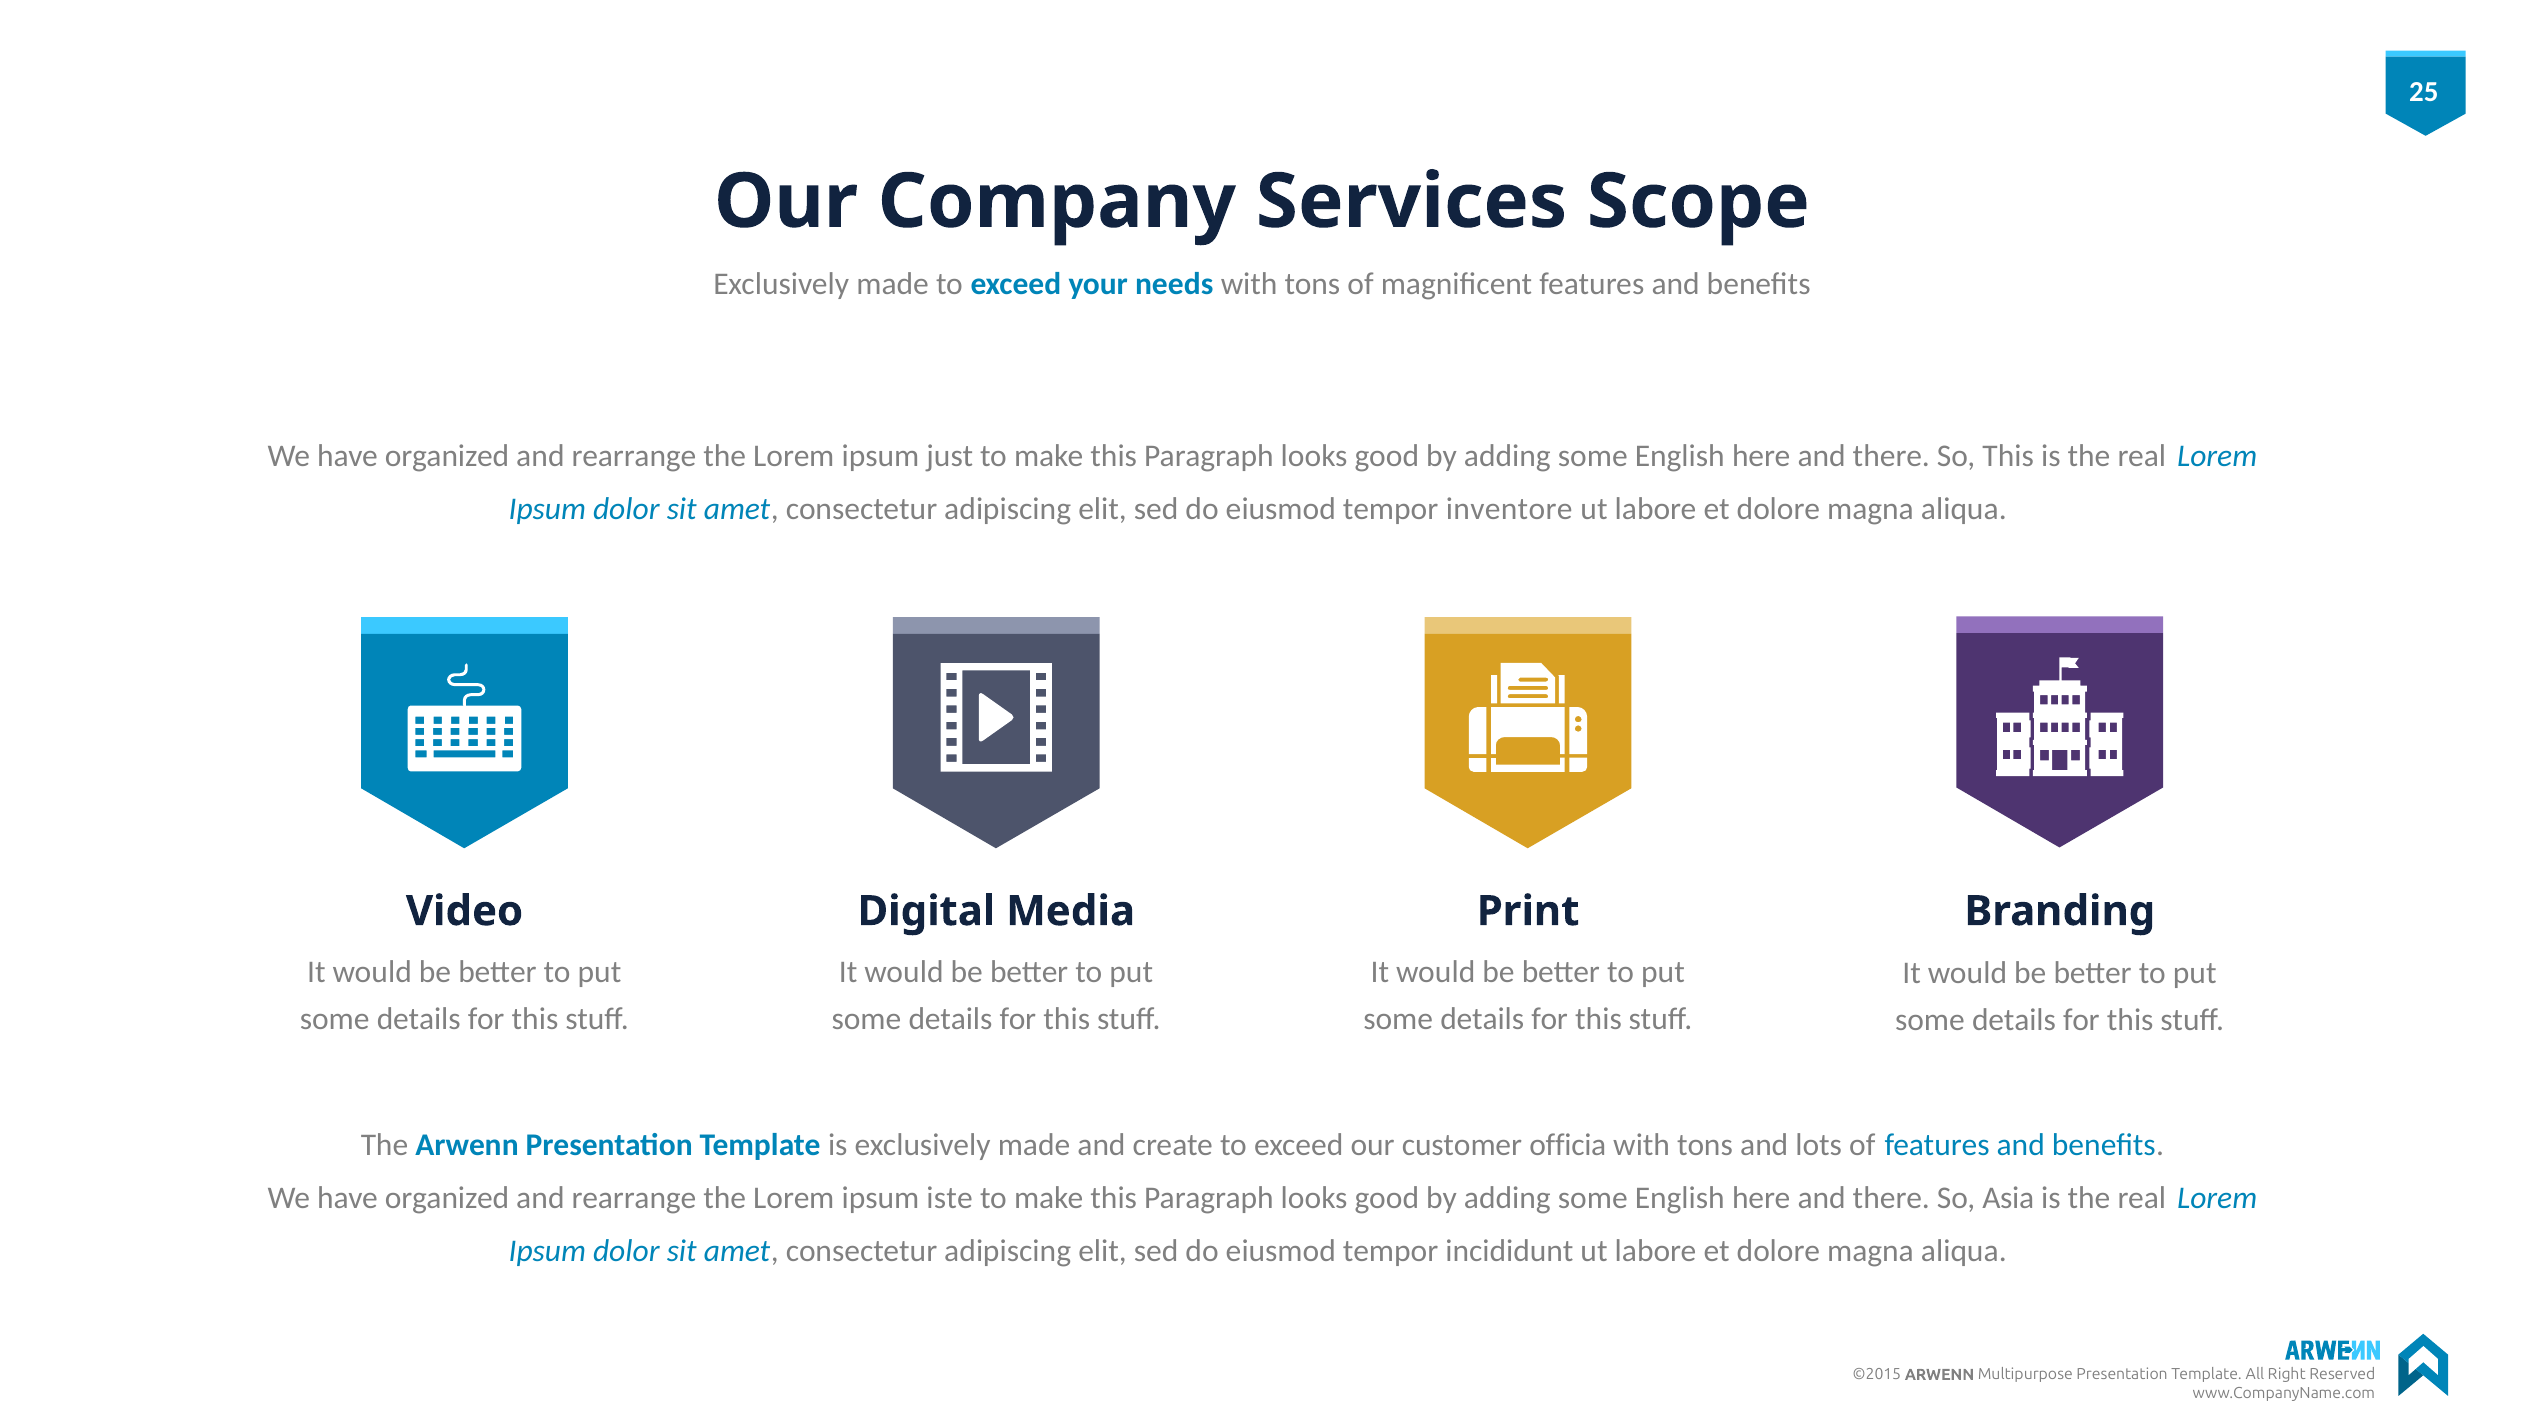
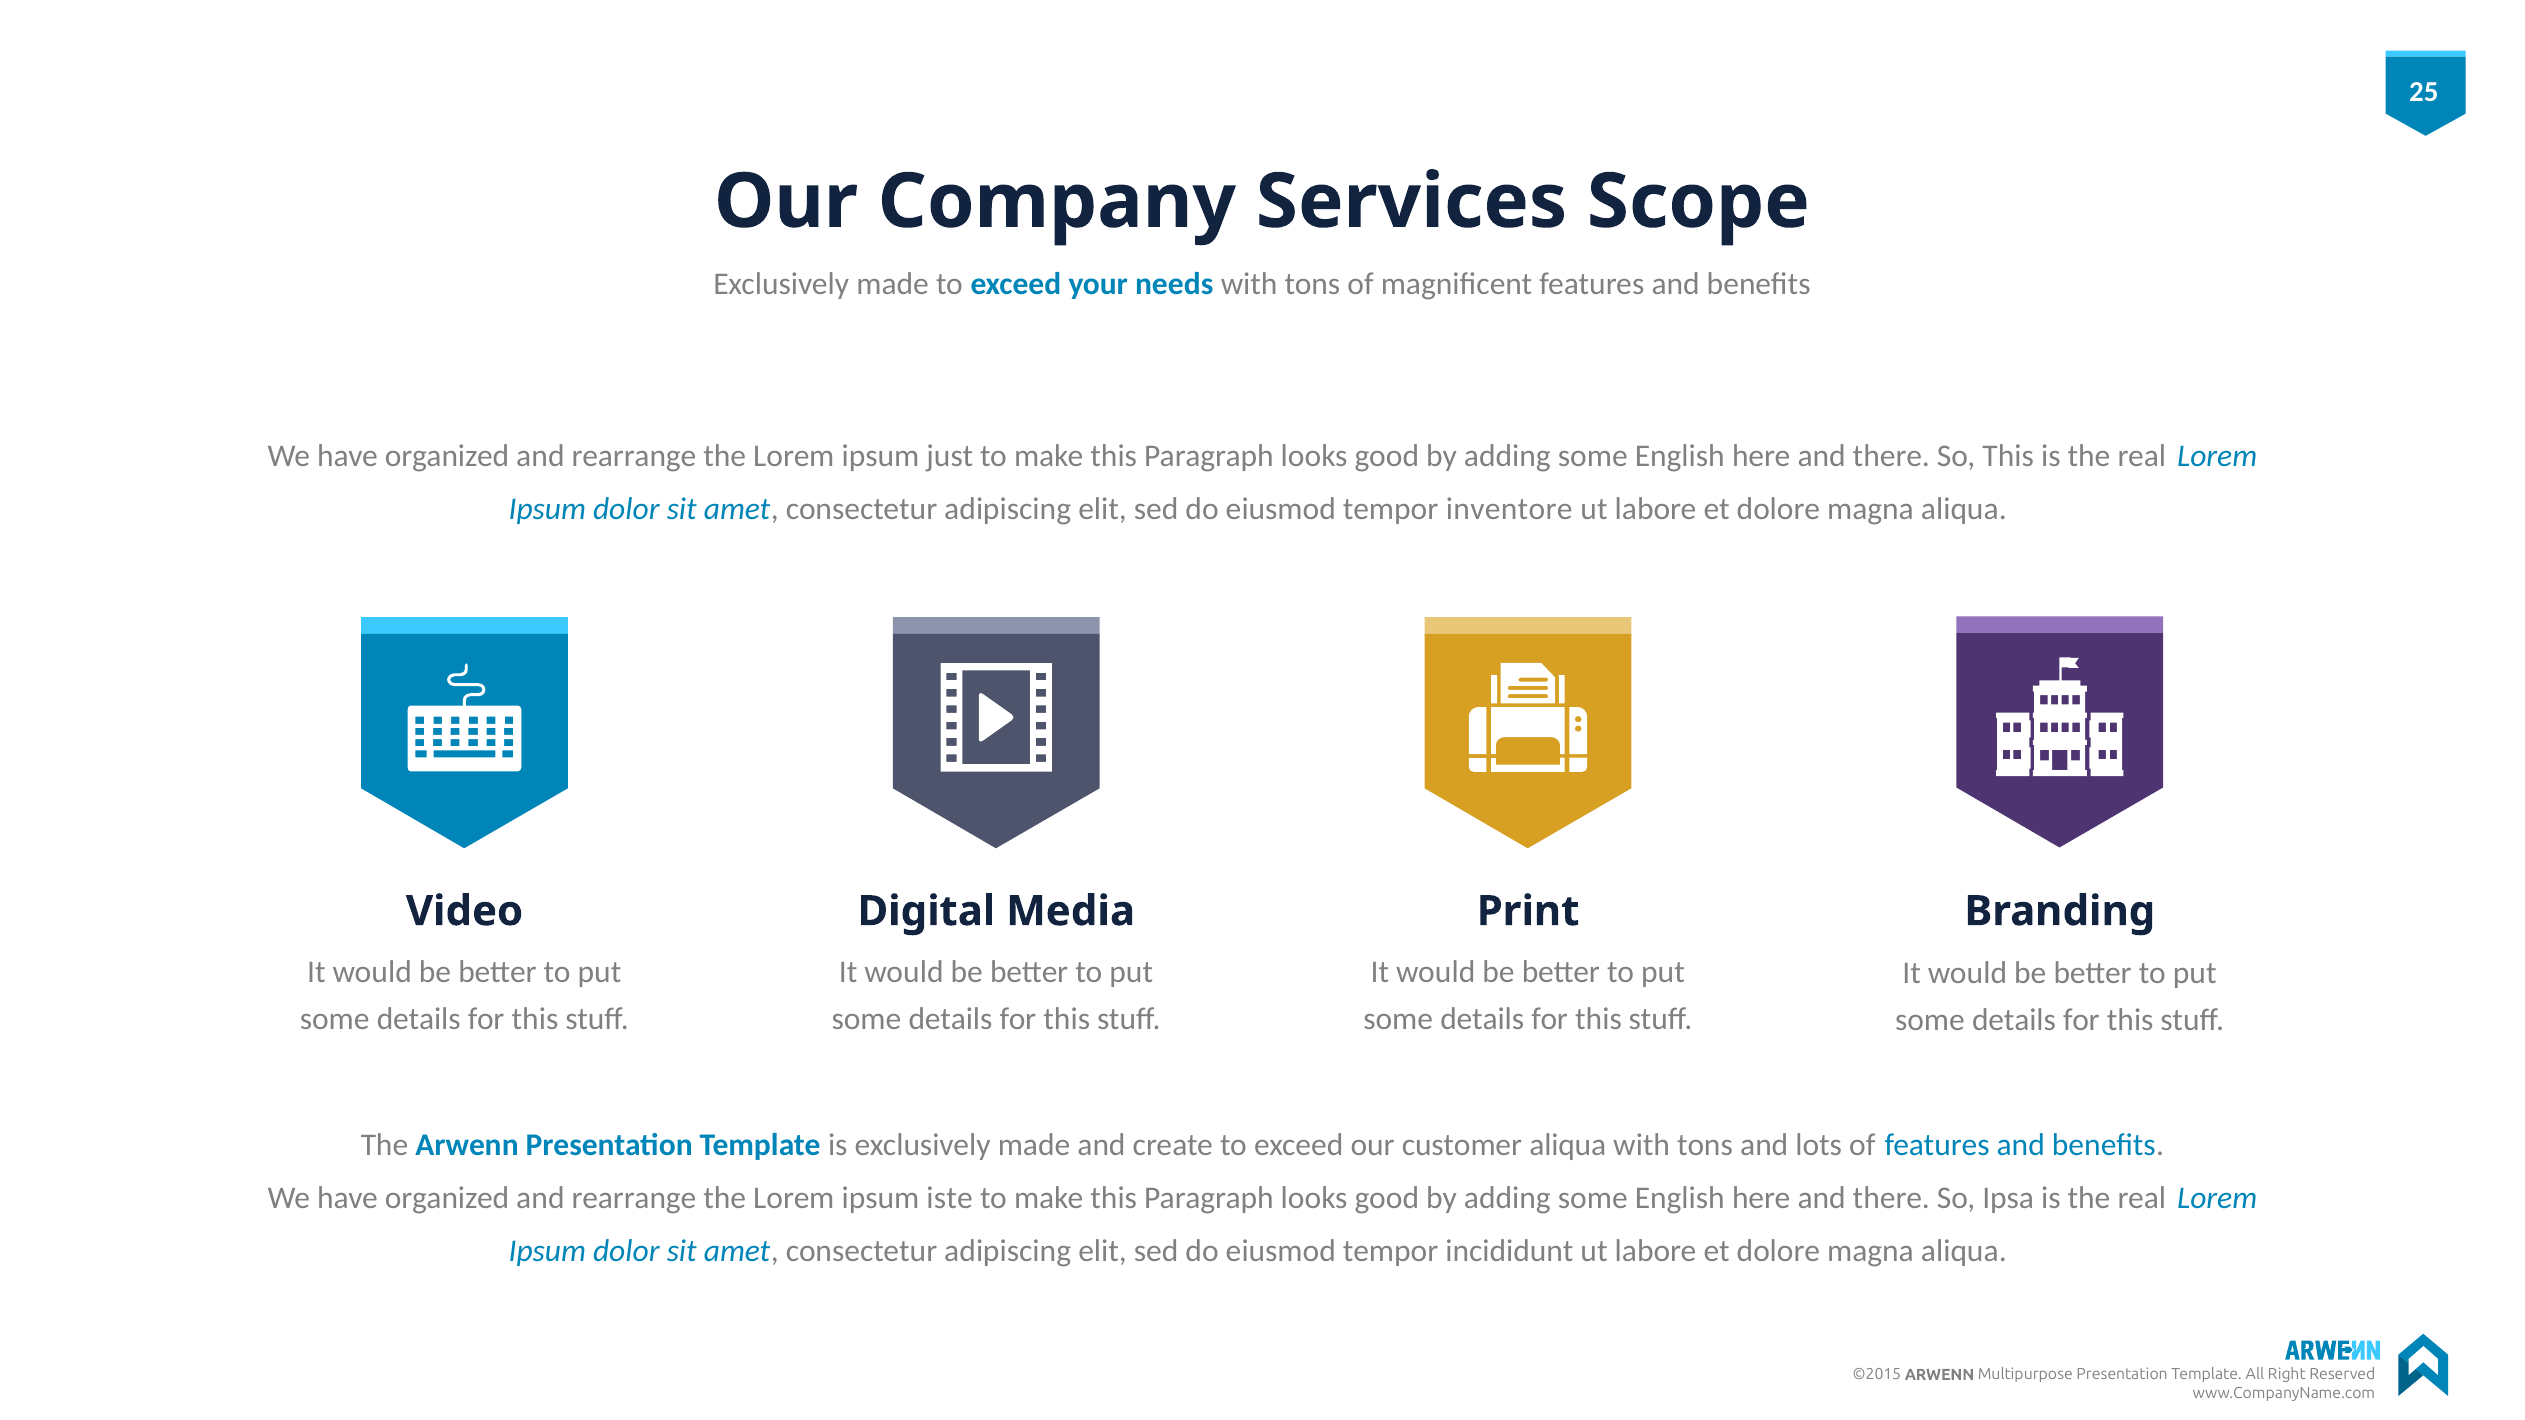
customer officia: officia -> aliqua
Asia: Asia -> Ipsa
